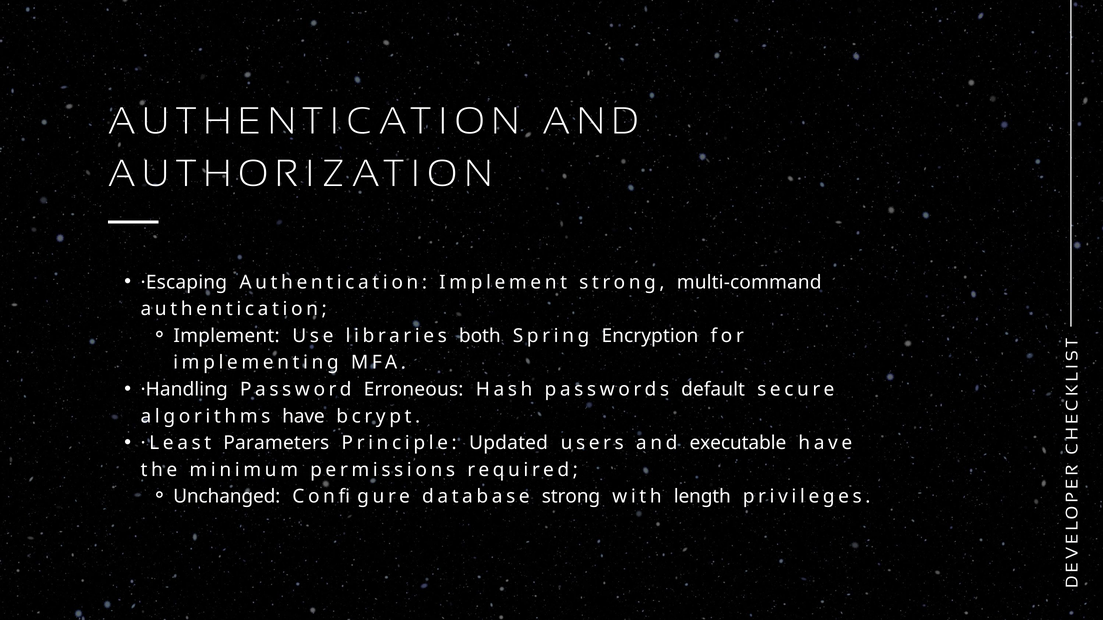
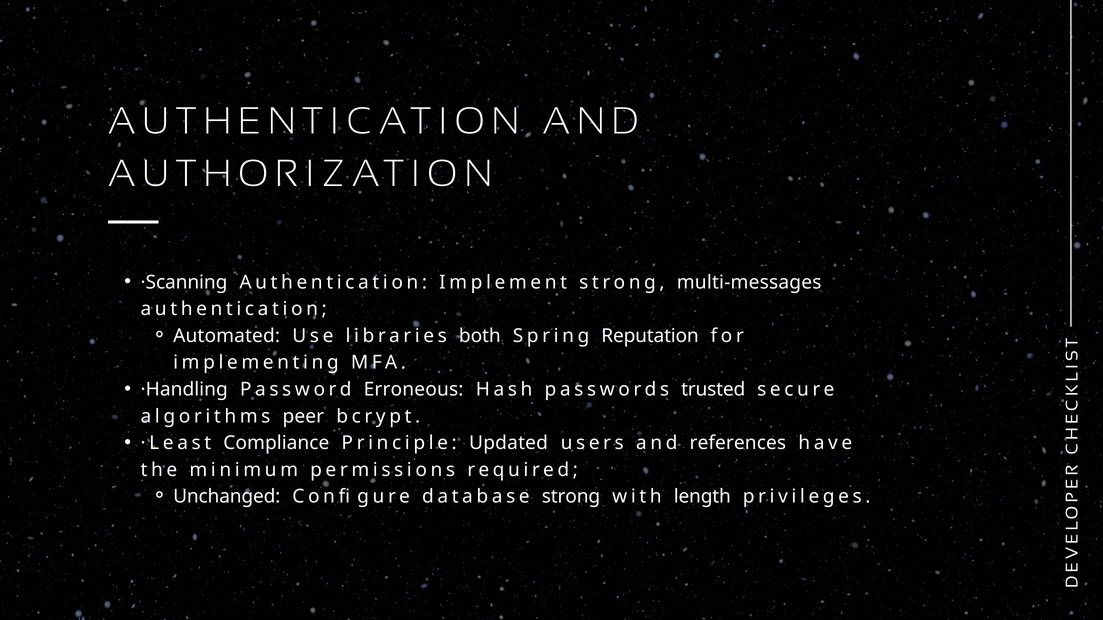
·Escaping: ·Escaping -> ·Scanning
multi-command: multi-command -> multi-messages
Implement at (227, 336): Implement -> Automated
Encryption: Encryption -> Reputation
default: default -> trusted
algorithms have: have -> peer
Parameters: Parameters -> Compliance
executable: executable -> references
